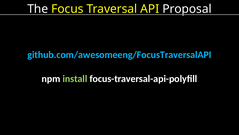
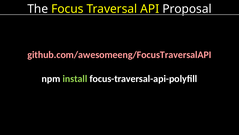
github.com/awesomeeng/FocusTraversalAPI colour: light blue -> pink
